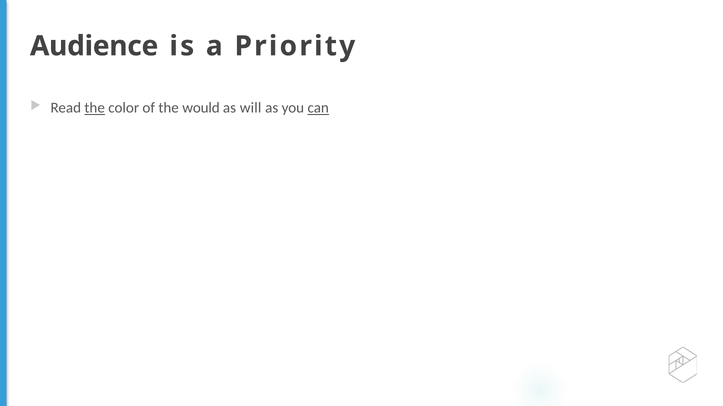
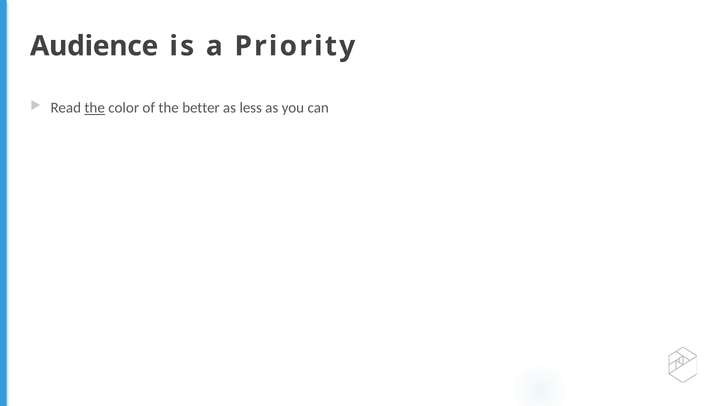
would: would -> better
will: will -> less
can underline: present -> none
